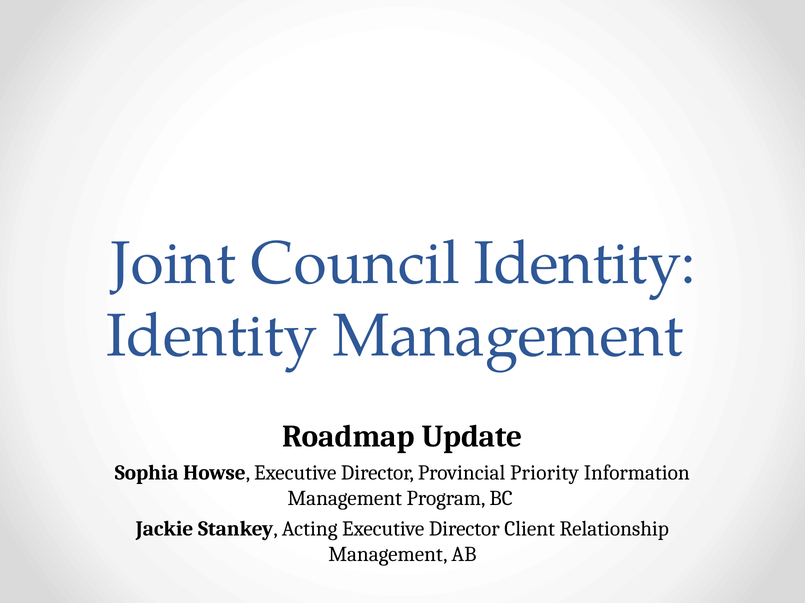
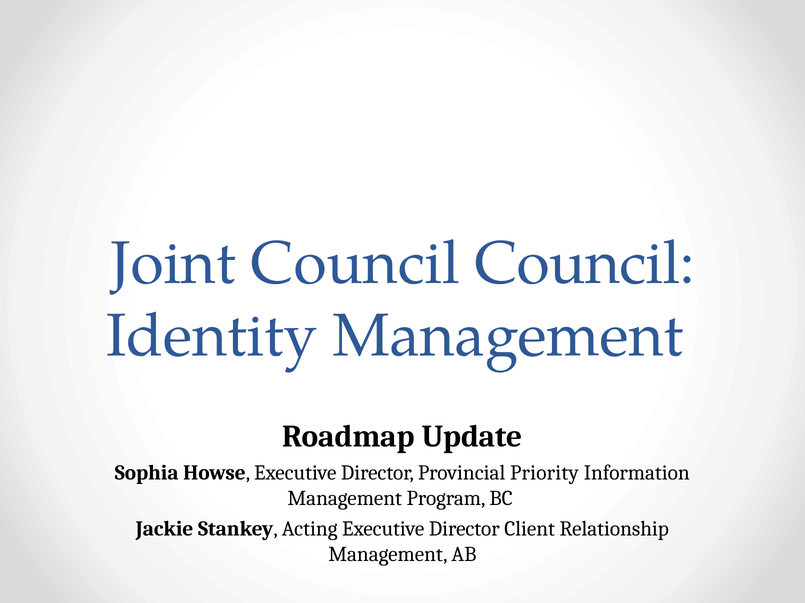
Council Identity: Identity -> Council
